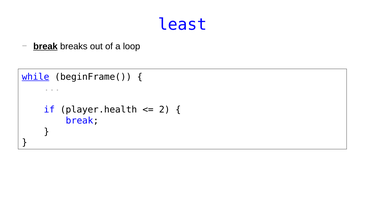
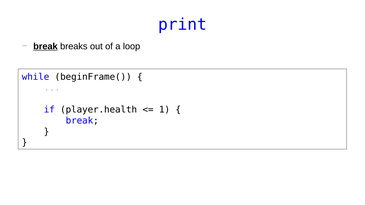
least: least -> print
while underline: present -> none
2: 2 -> 1
